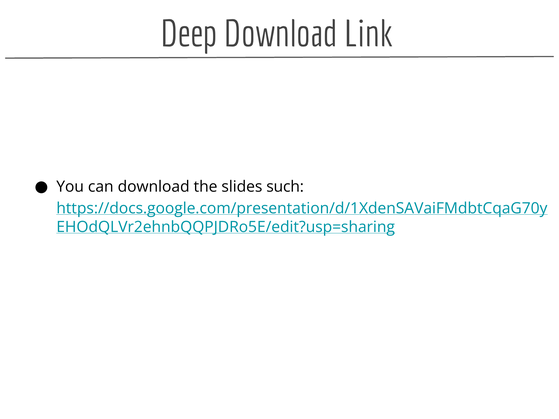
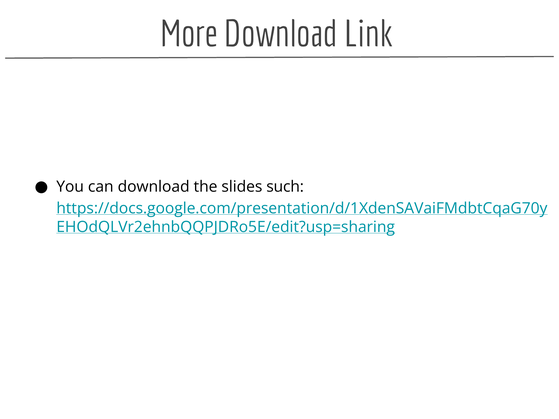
Deep: Deep -> More
